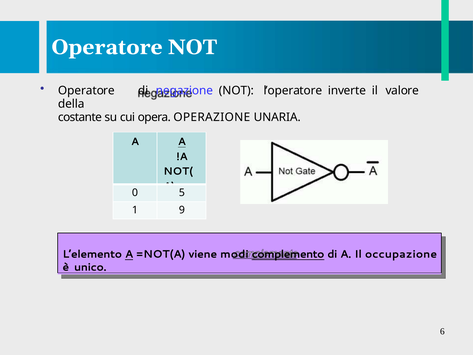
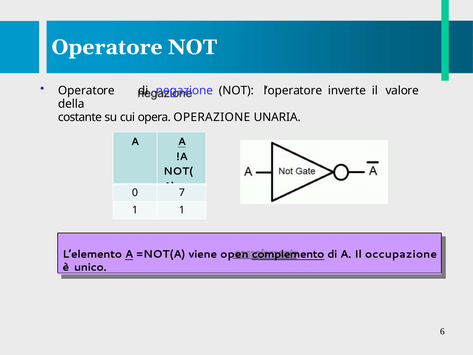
5: 5 -> 7
1 9: 9 -> 1
modi: modi -> open
